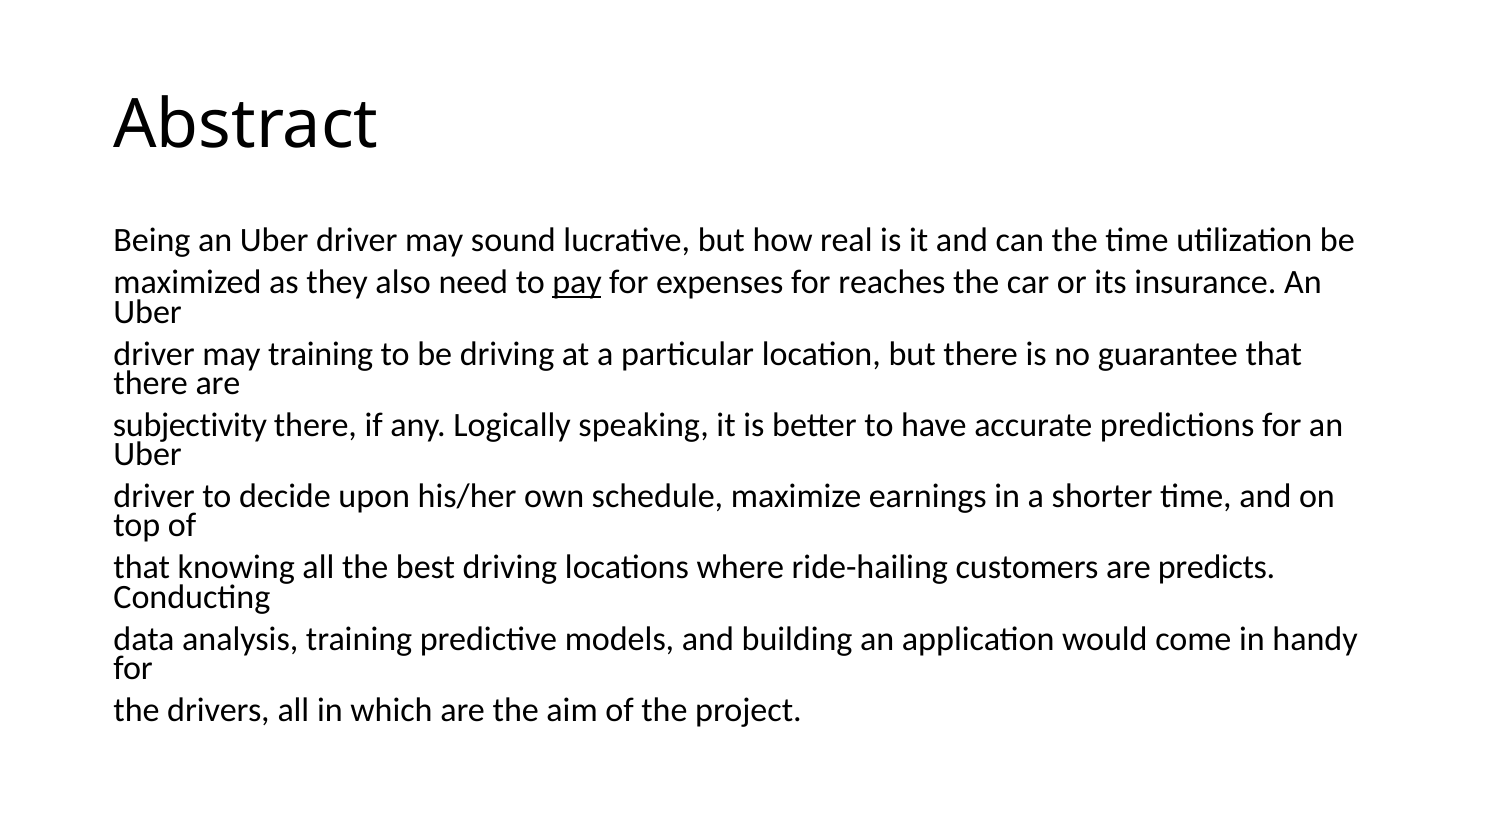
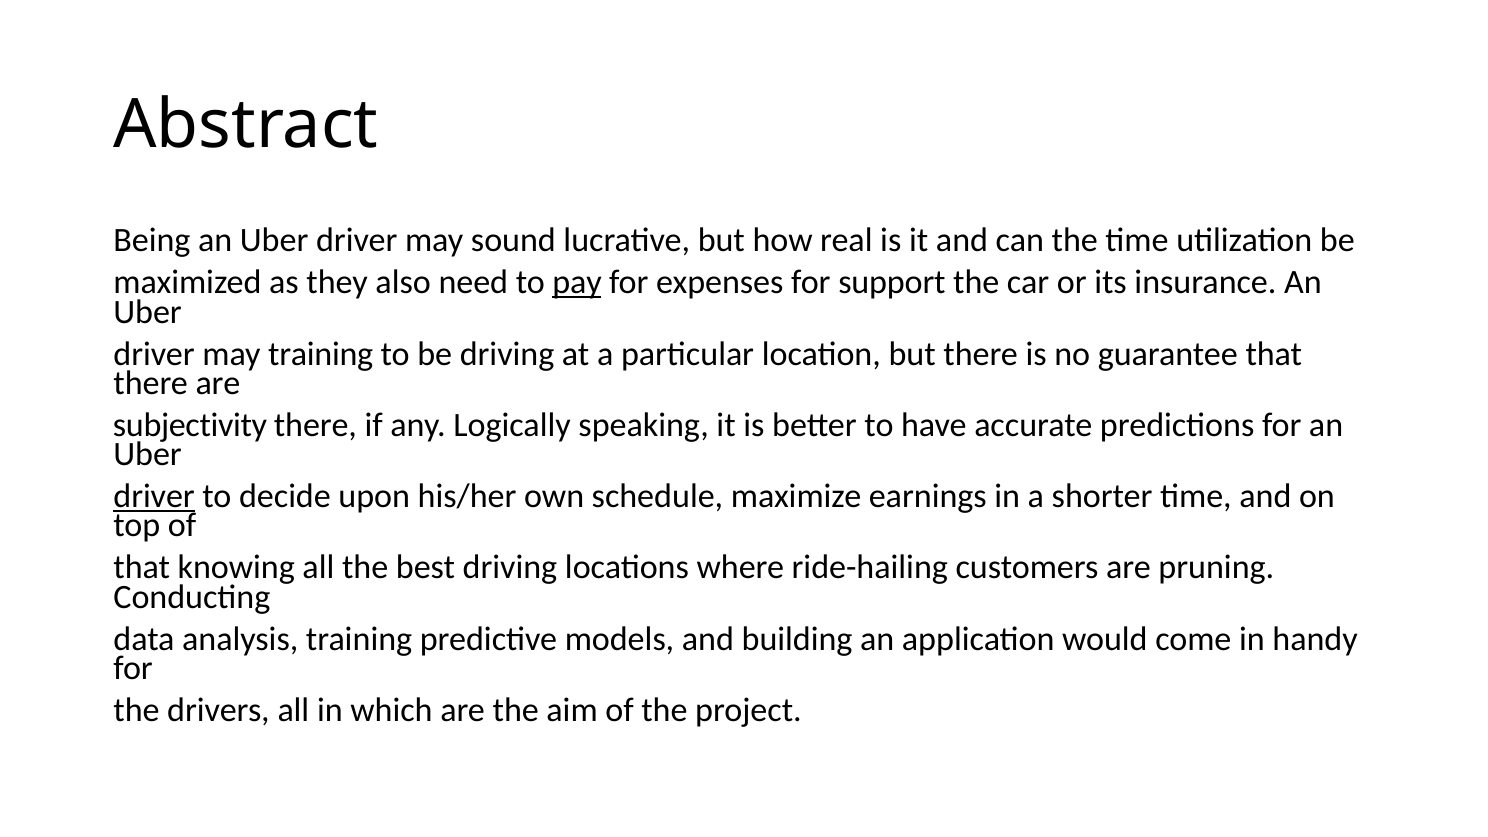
reaches: reaches -> support
driver at (154, 496) underline: none -> present
predicts: predicts -> pruning
